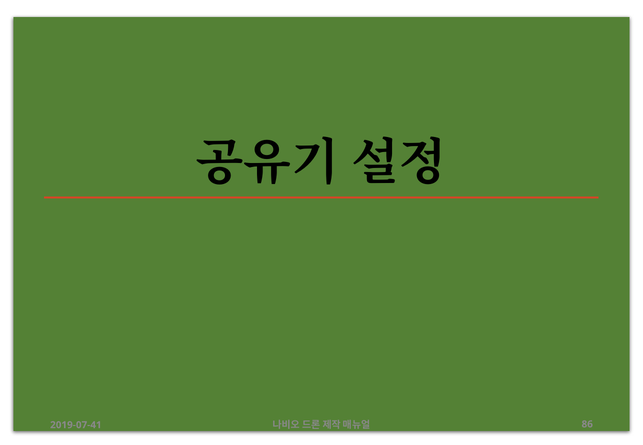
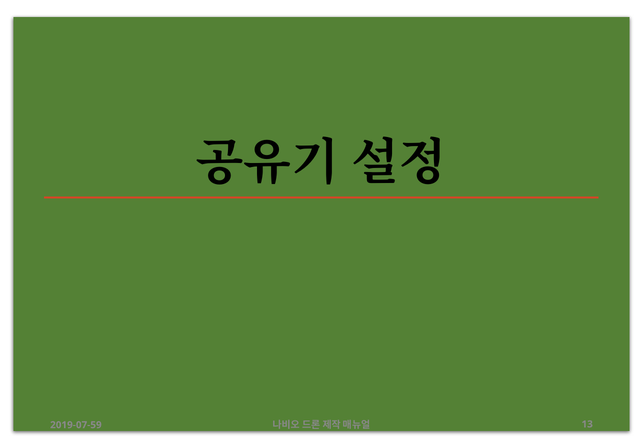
2019-07-41: 2019-07-41 -> 2019-07-59
86: 86 -> 13
